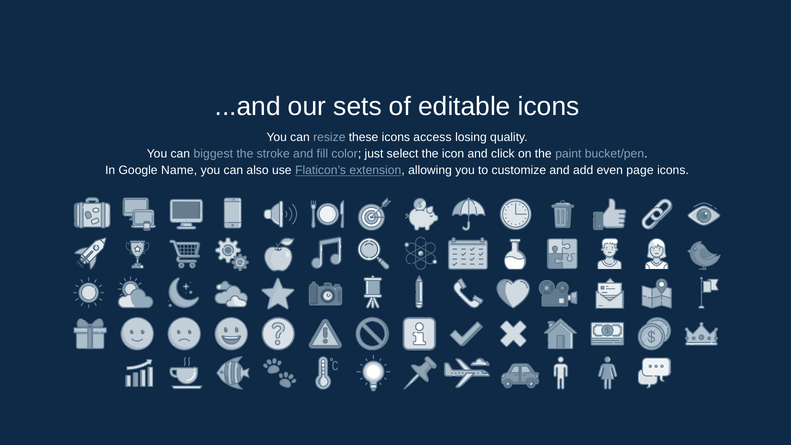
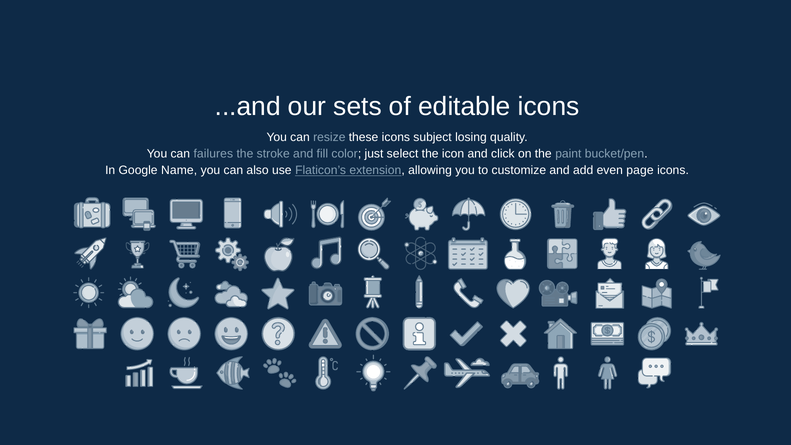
access: access -> subject
biggest: biggest -> failures
